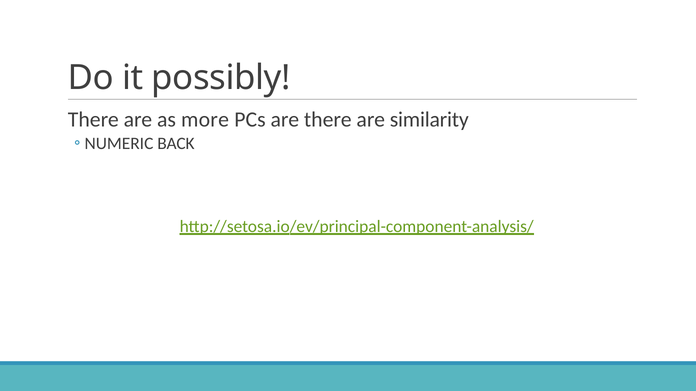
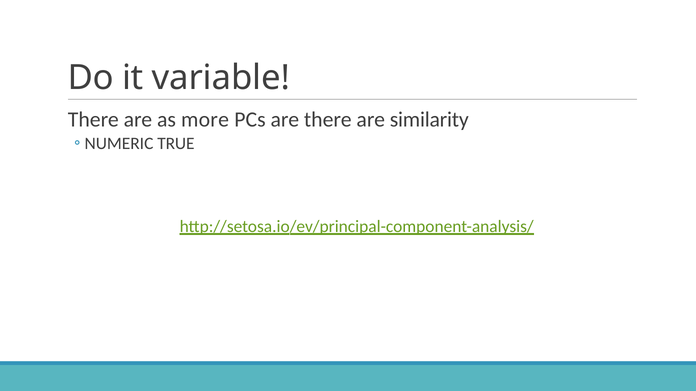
possibly: possibly -> variable
BACK: BACK -> TRUE
